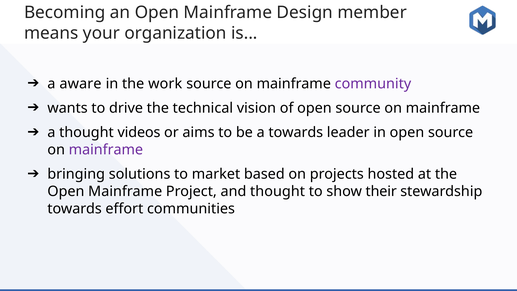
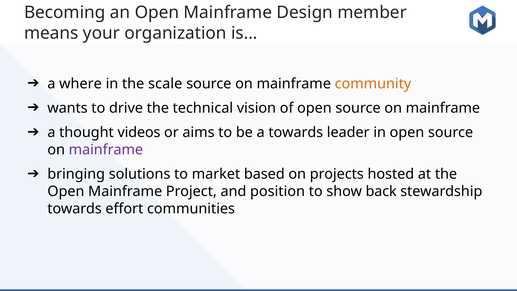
aware: aware -> where
work: work -> scale
community colour: purple -> orange
and thought: thought -> position
their: their -> back
